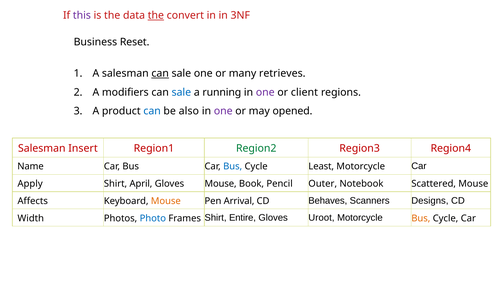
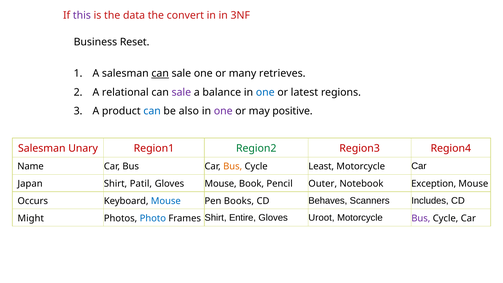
the at (156, 15) underline: present -> none
modifiers: modifiers -> relational
sale at (181, 92) colour: blue -> purple
running: running -> balance
one at (265, 92) colour: purple -> blue
client: client -> latest
opened: opened -> positive
Insert: Insert -> Unary
Bus at (233, 166) colour: blue -> orange
Apply: Apply -> Japan
April: April -> Patil
Scattered: Scattered -> Exception
Affects: Affects -> Occurs
Mouse at (166, 201) colour: orange -> blue
Arrival: Arrival -> Books
Designs: Designs -> Includes
Width: Width -> Might
Bus at (421, 218) colour: orange -> purple
